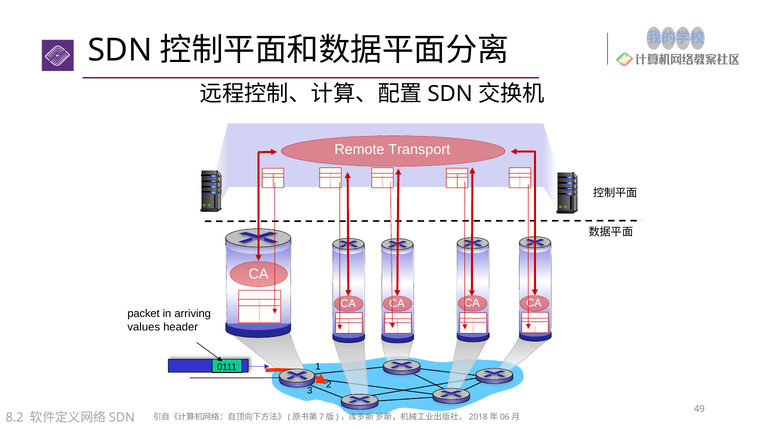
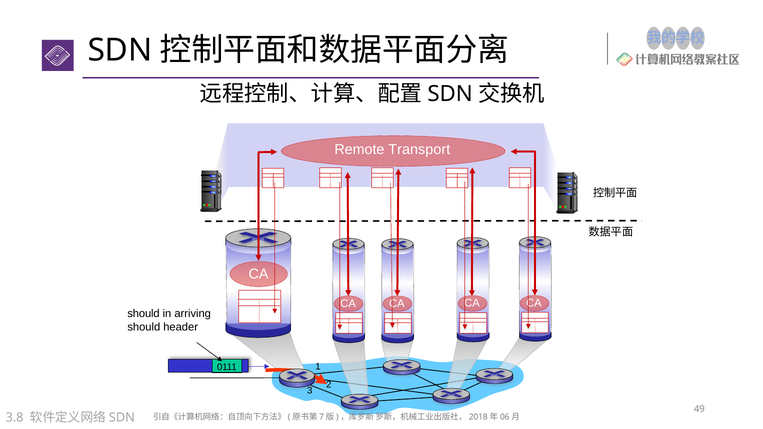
packet at (144, 314): packet -> should
values at (144, 327): values -> should
8.2: 8.2 -> 3.8
